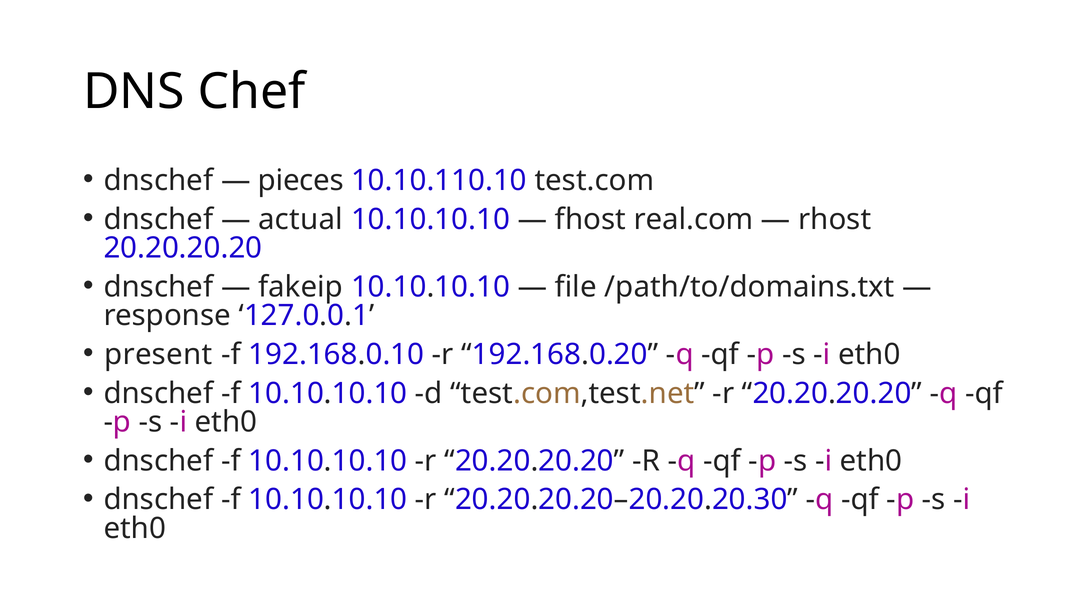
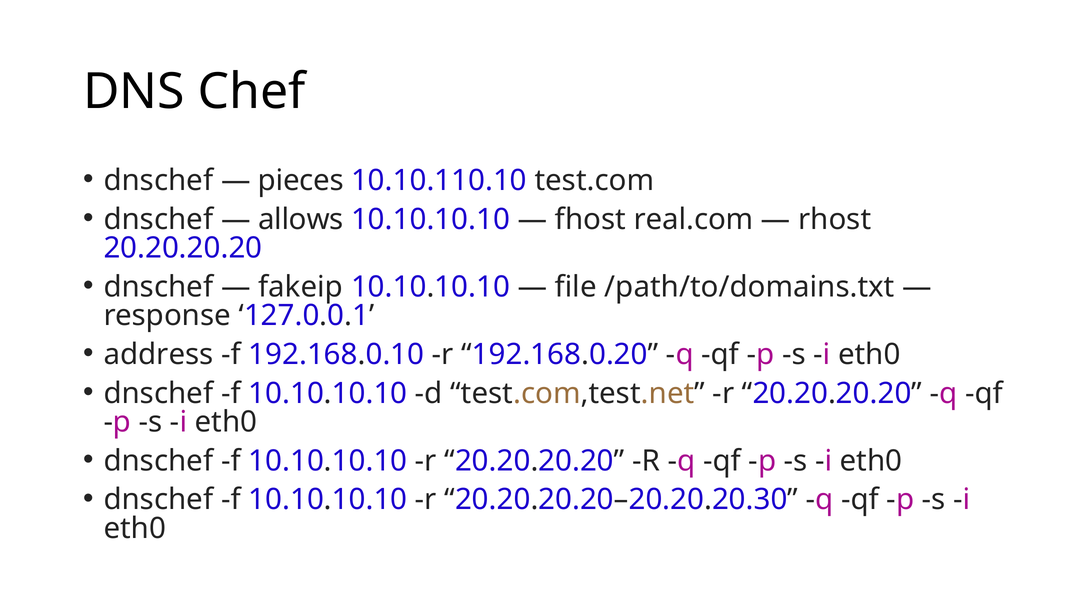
actual: actual -> allows
present: present -> address
